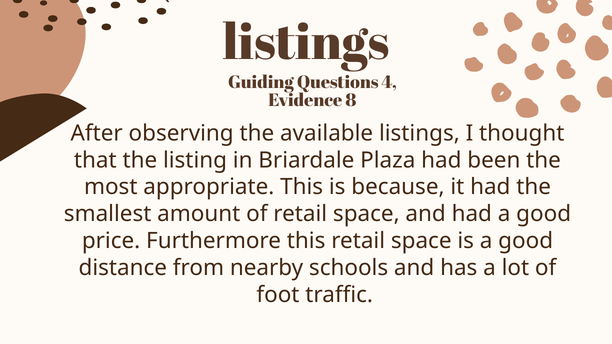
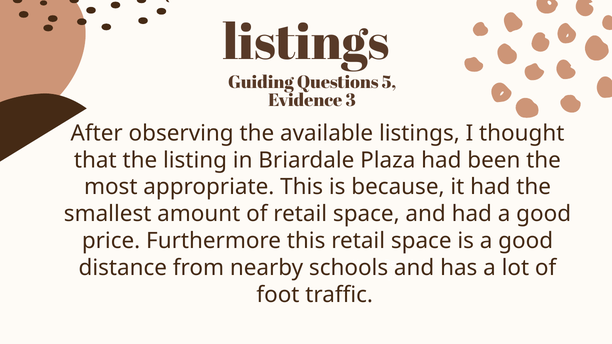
4: 4 -> 5
8: 8 -> 3
